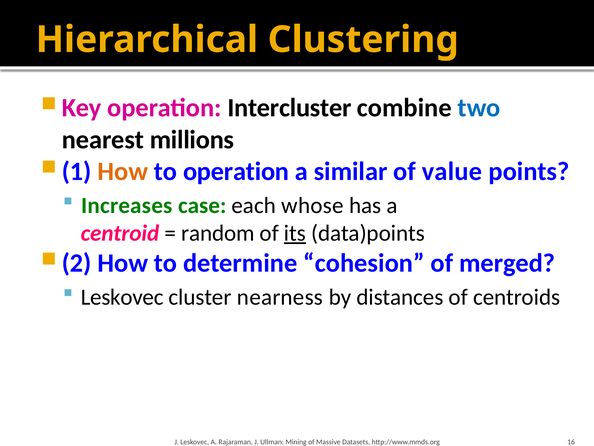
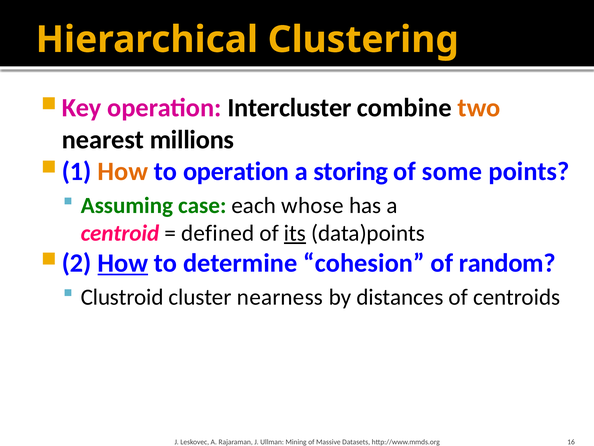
two colour: blue -> orange
similar: similar -> storing
value: value -> some
Increases: Increases -> Assuming
random: random -> defined
How at (123, 263) underline: none -> present
merged: merged -> random
Leskovec at (122, 297): Leskovec -> Clustroid
